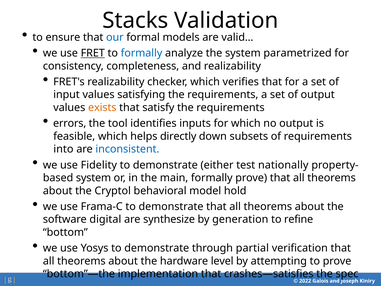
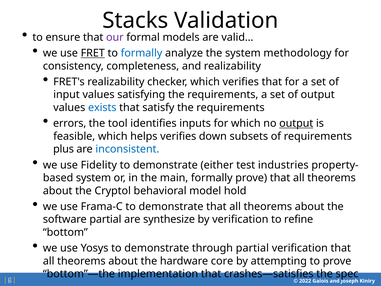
our colour: blue -> purple
parametrized: parametrized -> methodology
exists colour: orange -> blue
output at (296, 123) underline: none -> present
helps directly: directly -> verifies
into: into -> plus
nationally: nationally -> industries
software digital: digital -> partial
by generation: generation -> verification
level: level -> core
